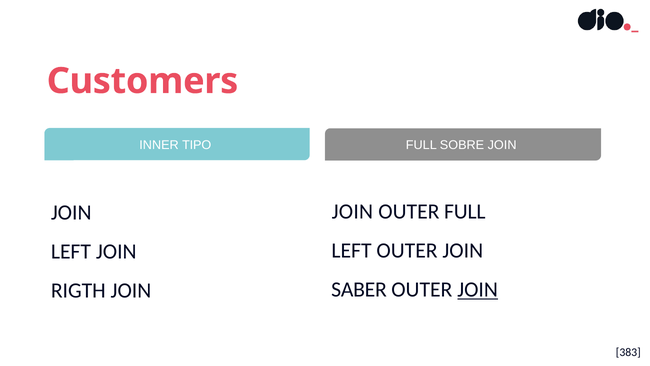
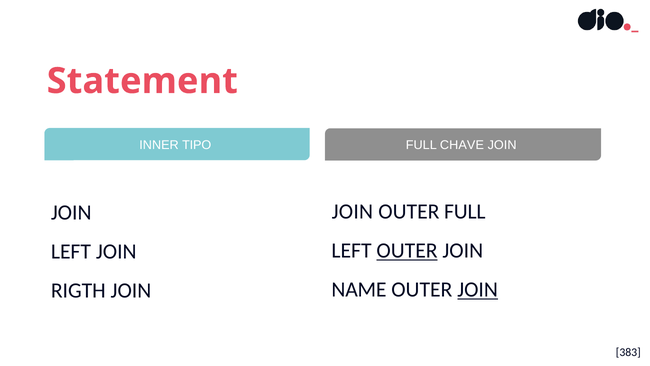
Customers: Customers -> Statement
SOBRE: SOBRE -> CHAVE
OUTER at (407, 251) underline: none -> present
SABER: SABER -> NAME
